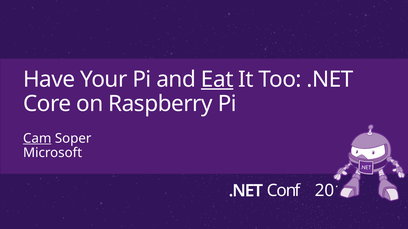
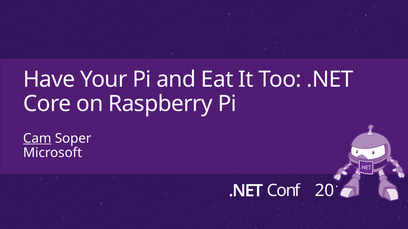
Eat underline: present -> none
